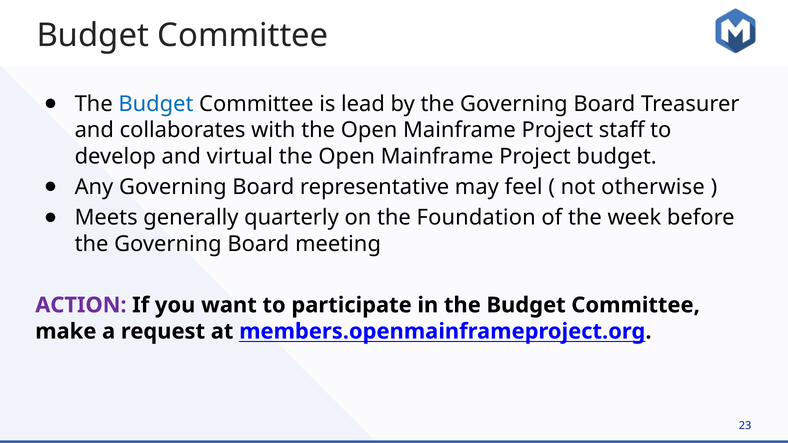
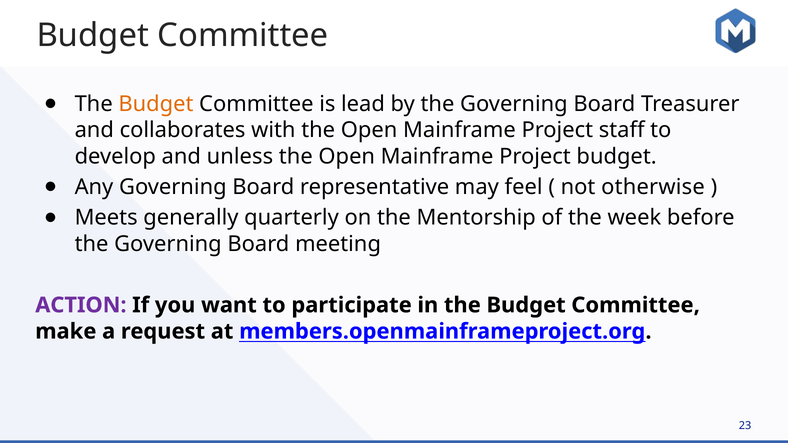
Budget at (156, 104) colour: blue -> orange
virtual: virtual -> unless
Foundation: Foundation -> Mentorship
